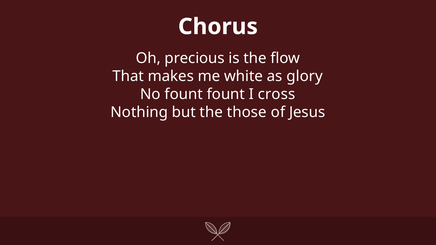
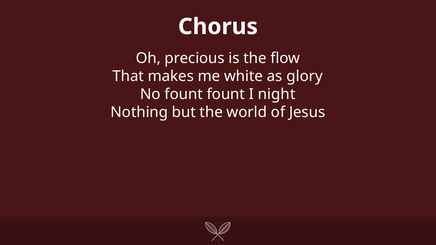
cross: cross -> night
those: those -> world
